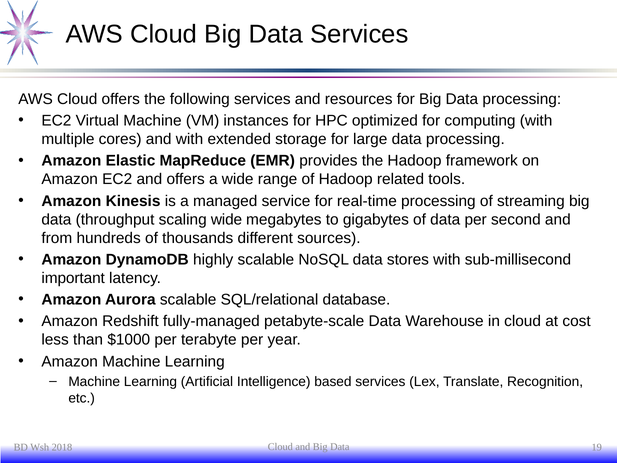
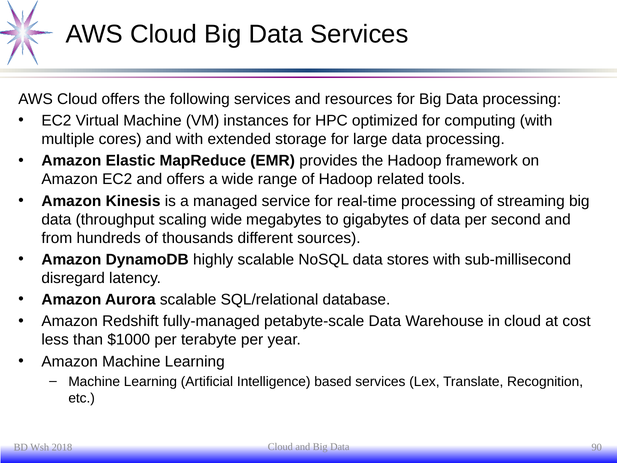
important: important -> disregard
19: 19 -> 90
